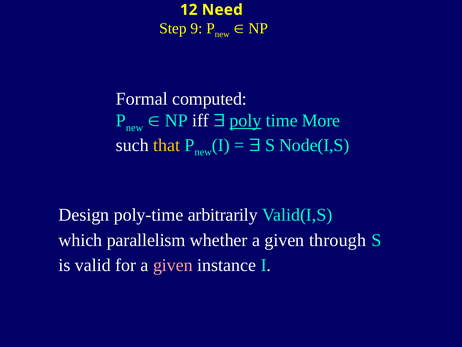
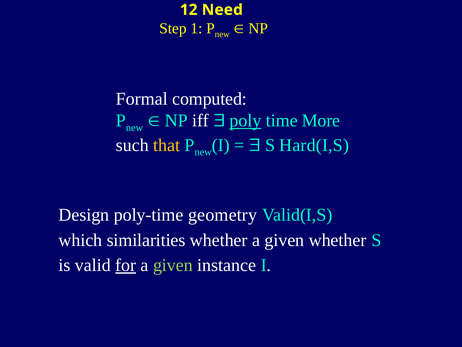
9: 9 -> 1
Node(I,S: Node(I,S -> Hard(I,S
arbitrarily: arbitrarily -> geometry
parallelism: parallelism -> similarities
given through: through -> whether
for underline: none -> present
given at (173, 265) colour: pink -> light green
